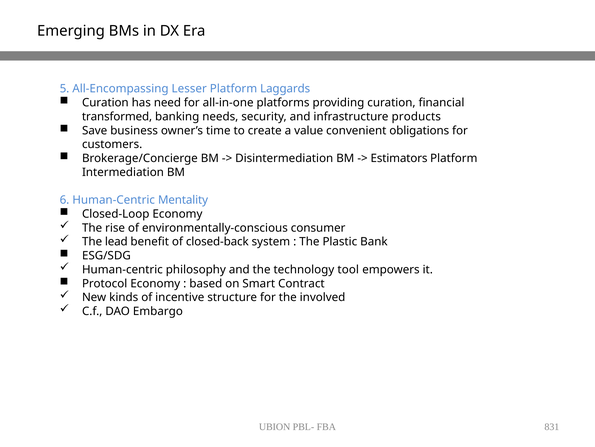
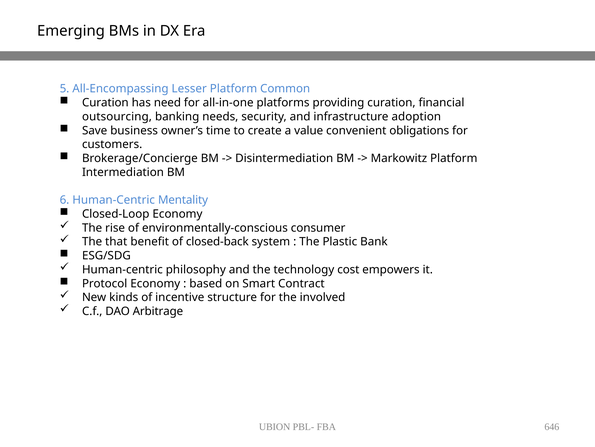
Laggards: Laggards -> Common
transformed: transformed -> outsourcing
products: products -> adoption
Estimators: Estimators -> Markowitz
lead: lead -> that
tool: tool -> cost
Embargo: Embargo -> Arbitrage
831: 831 -> 646
